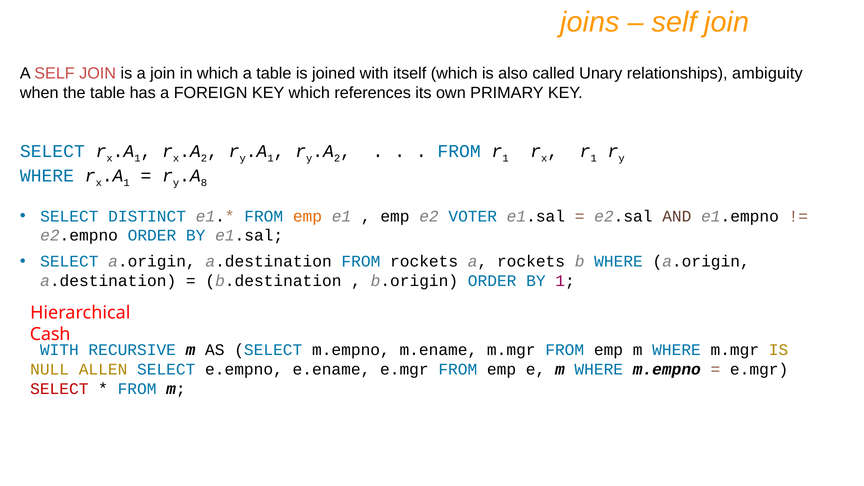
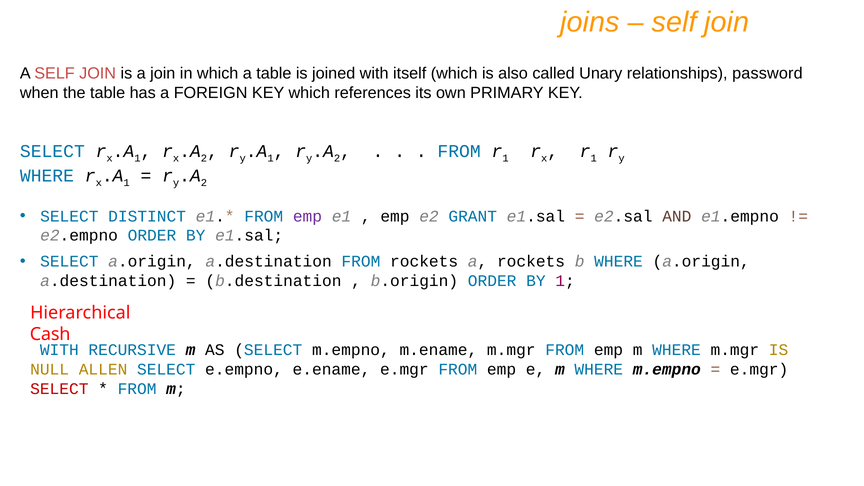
ambiguity: ambiguity -> password
8 at (204, 183): 8 -> 2
emp at (307, 216) colour: orange -> purple
VOTER: VOTER -> GRANT
